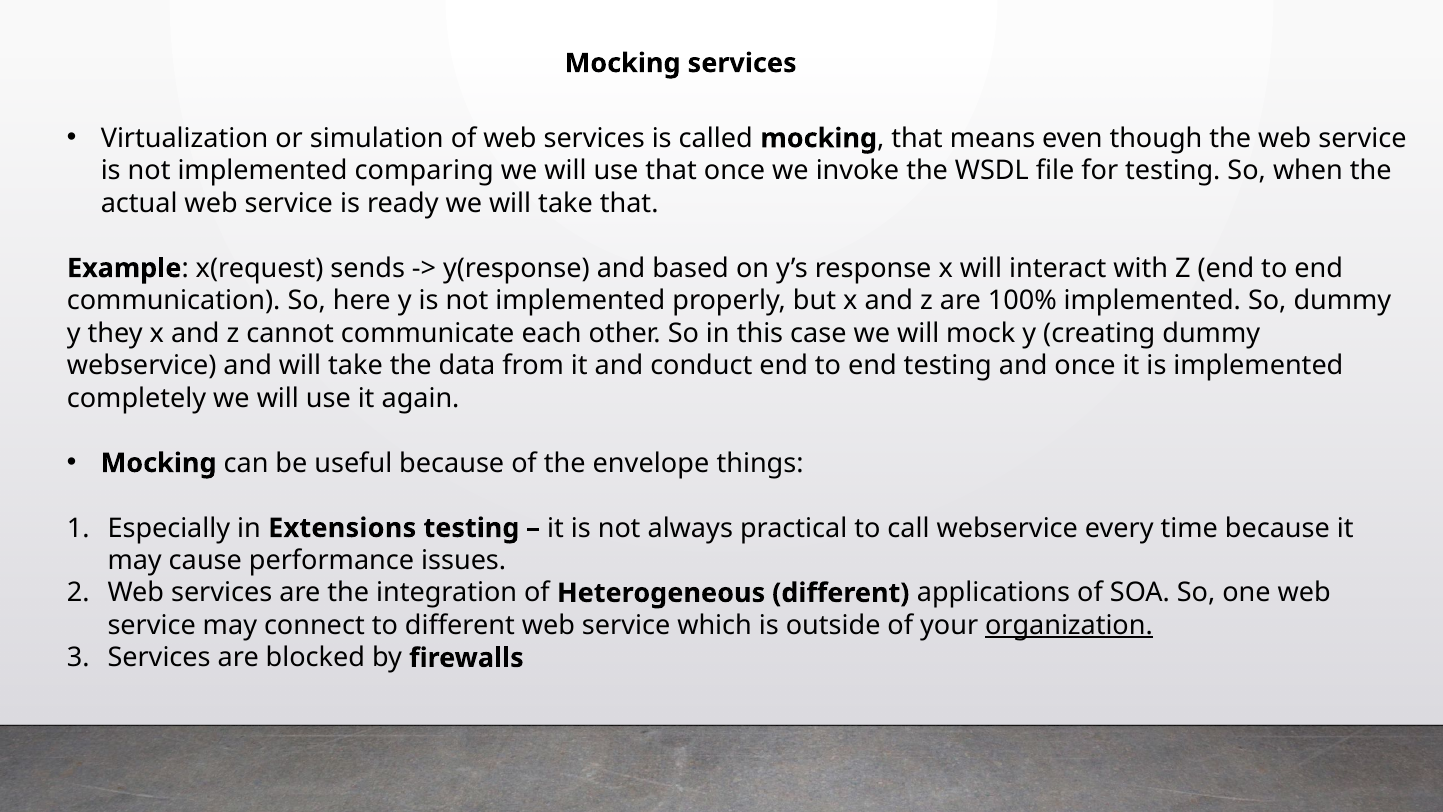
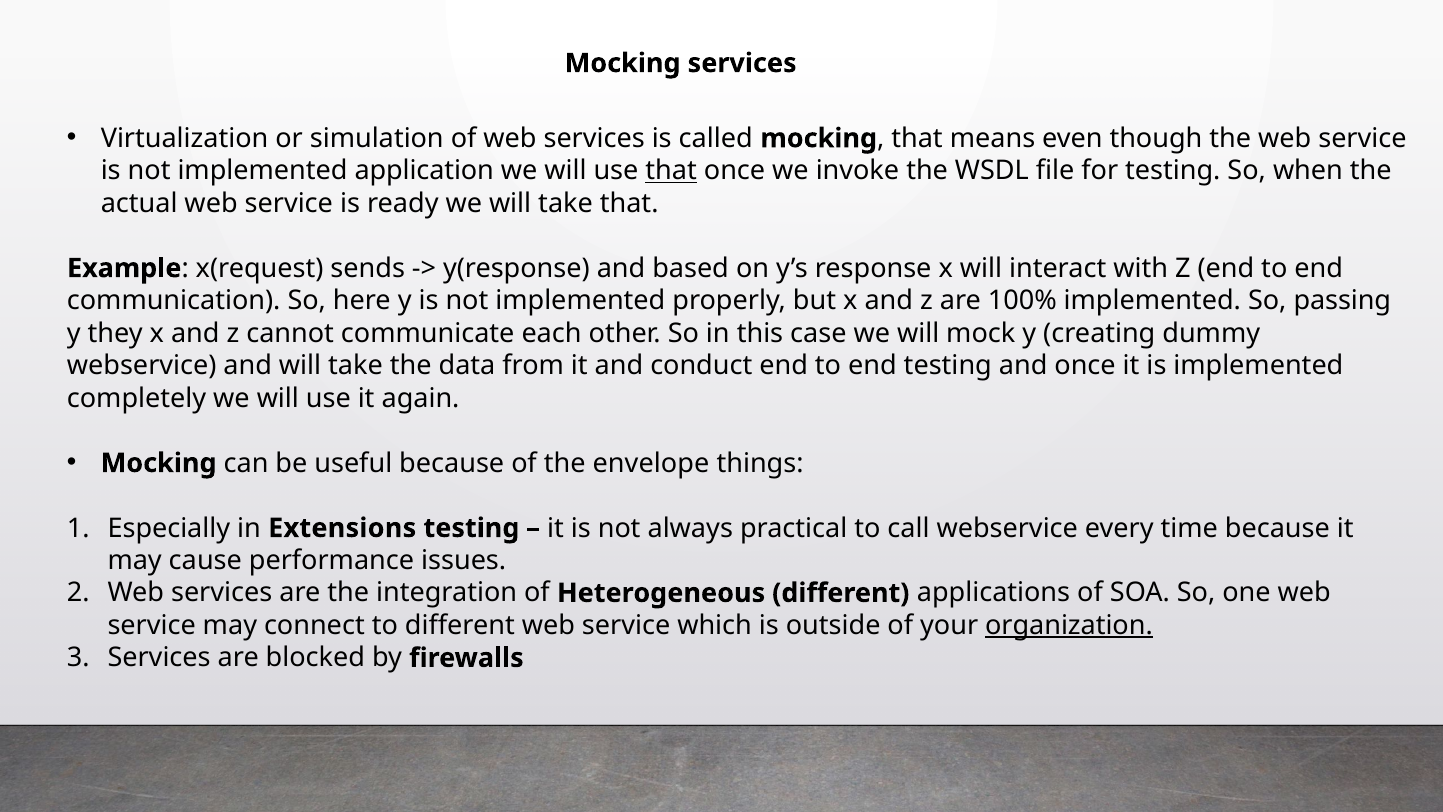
comparing: comparing -> application
that at (671, 171) underline: none -> present
So dummy: dummy -> passing
